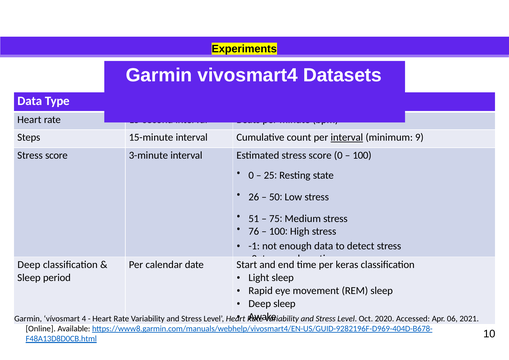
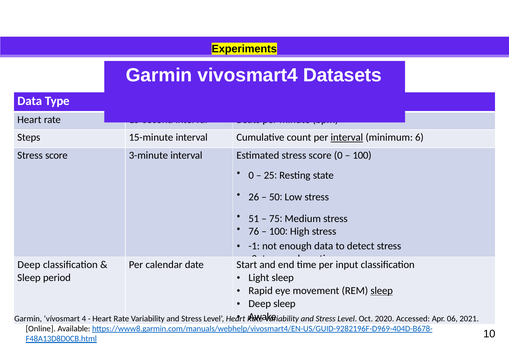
9: 9 -> 6
keras: keras -> input
sleep at (382, 291) underline: none -> present
